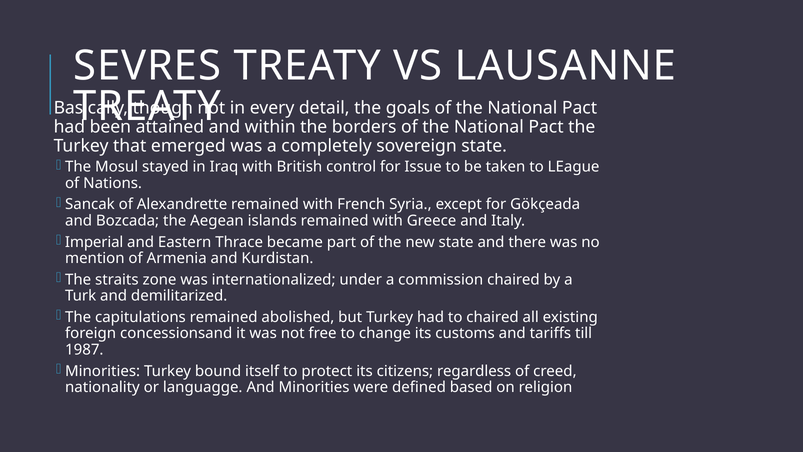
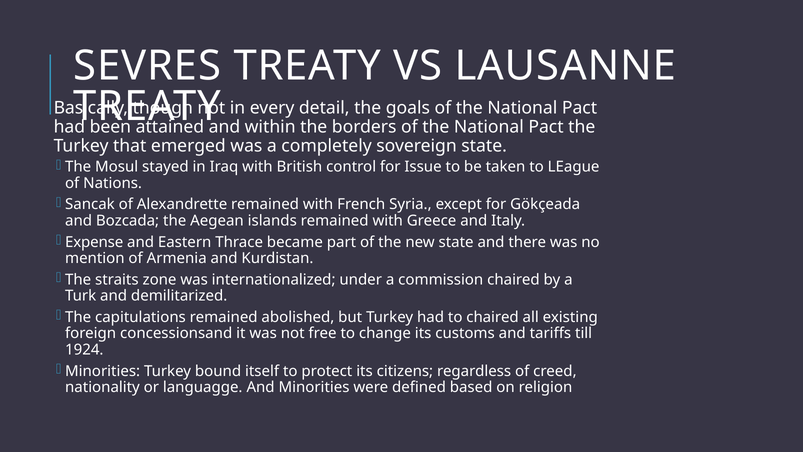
Imperial: Imperial -> Expense
1987: 1987 -> 1924
